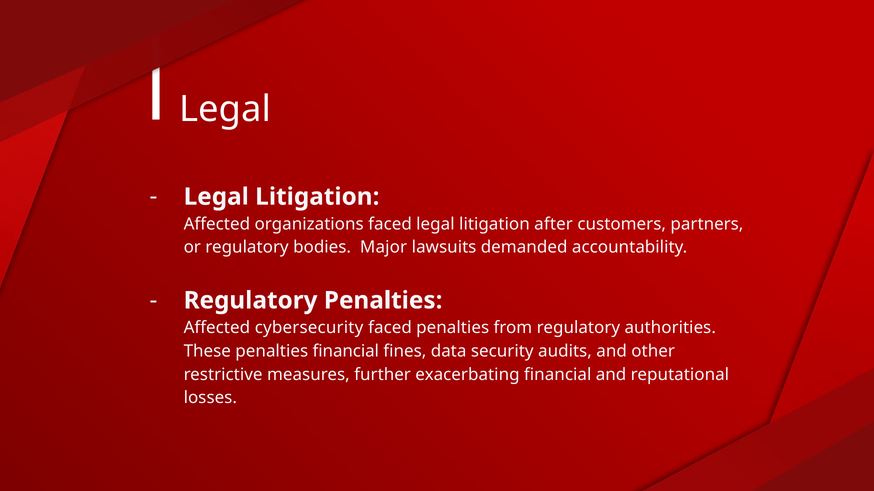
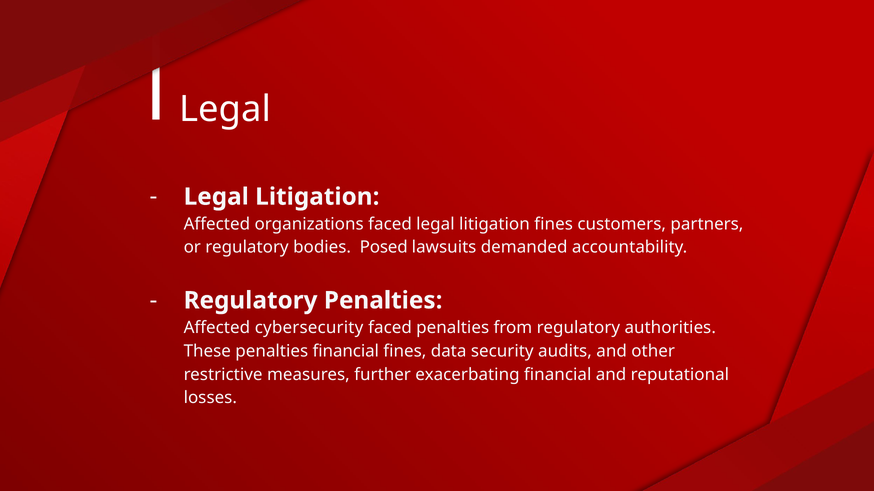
litigation after: after -> fines
Major: Major -> Posed
